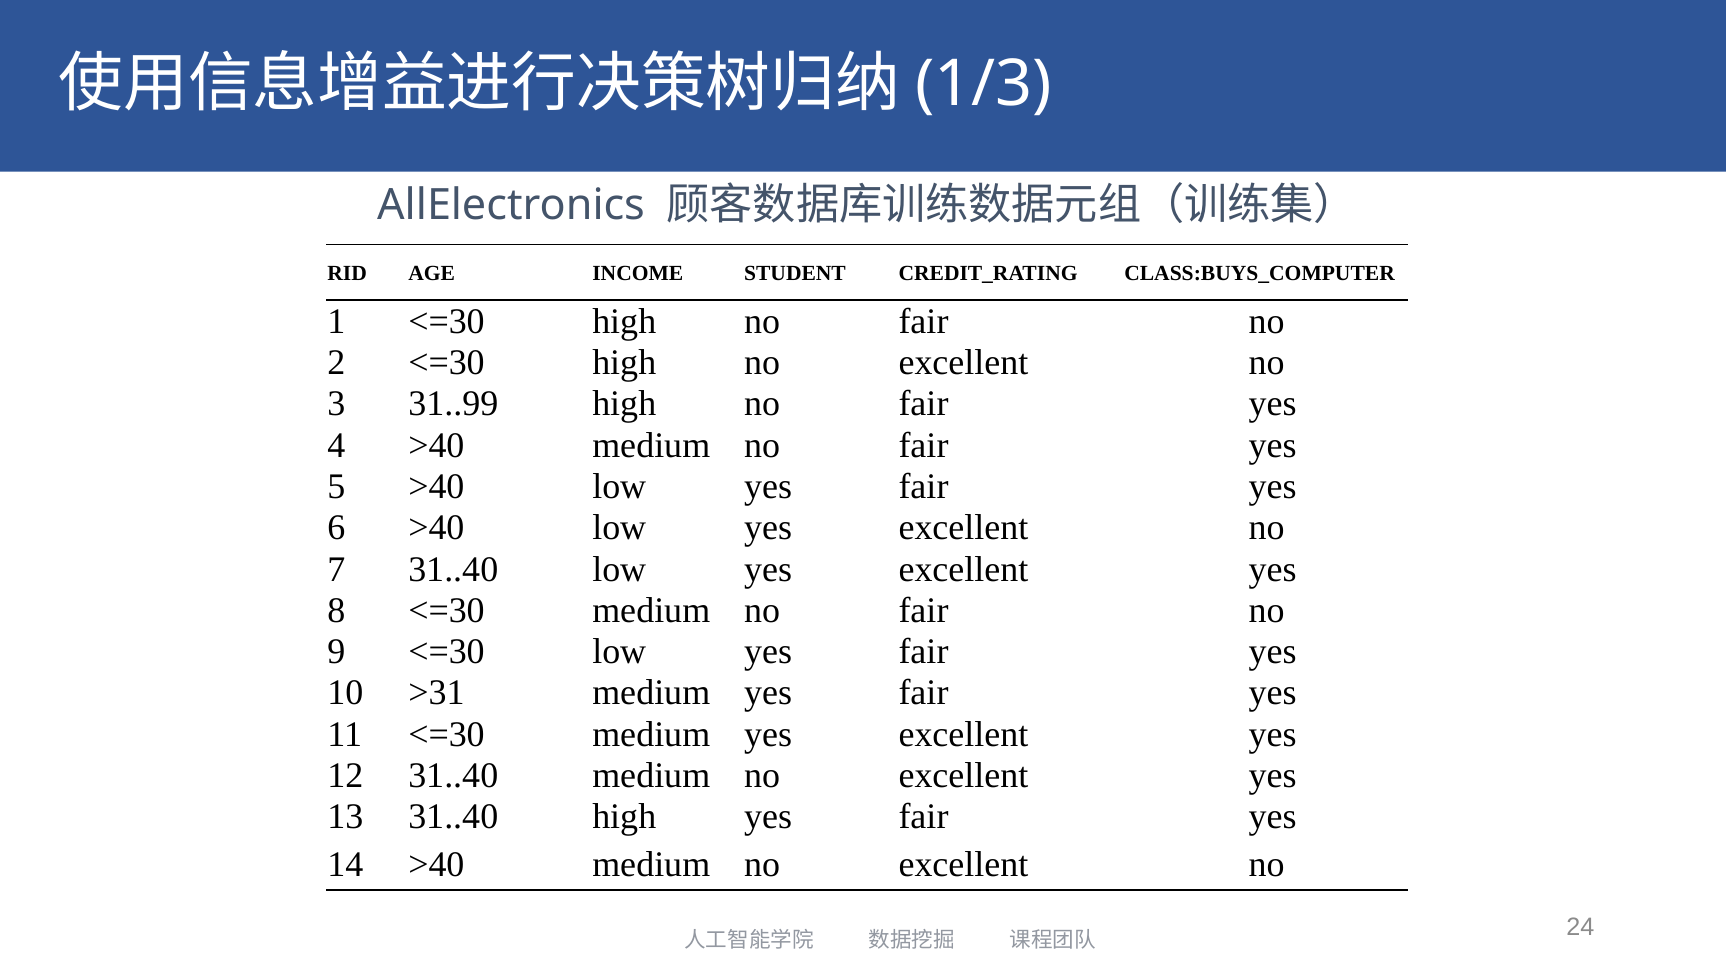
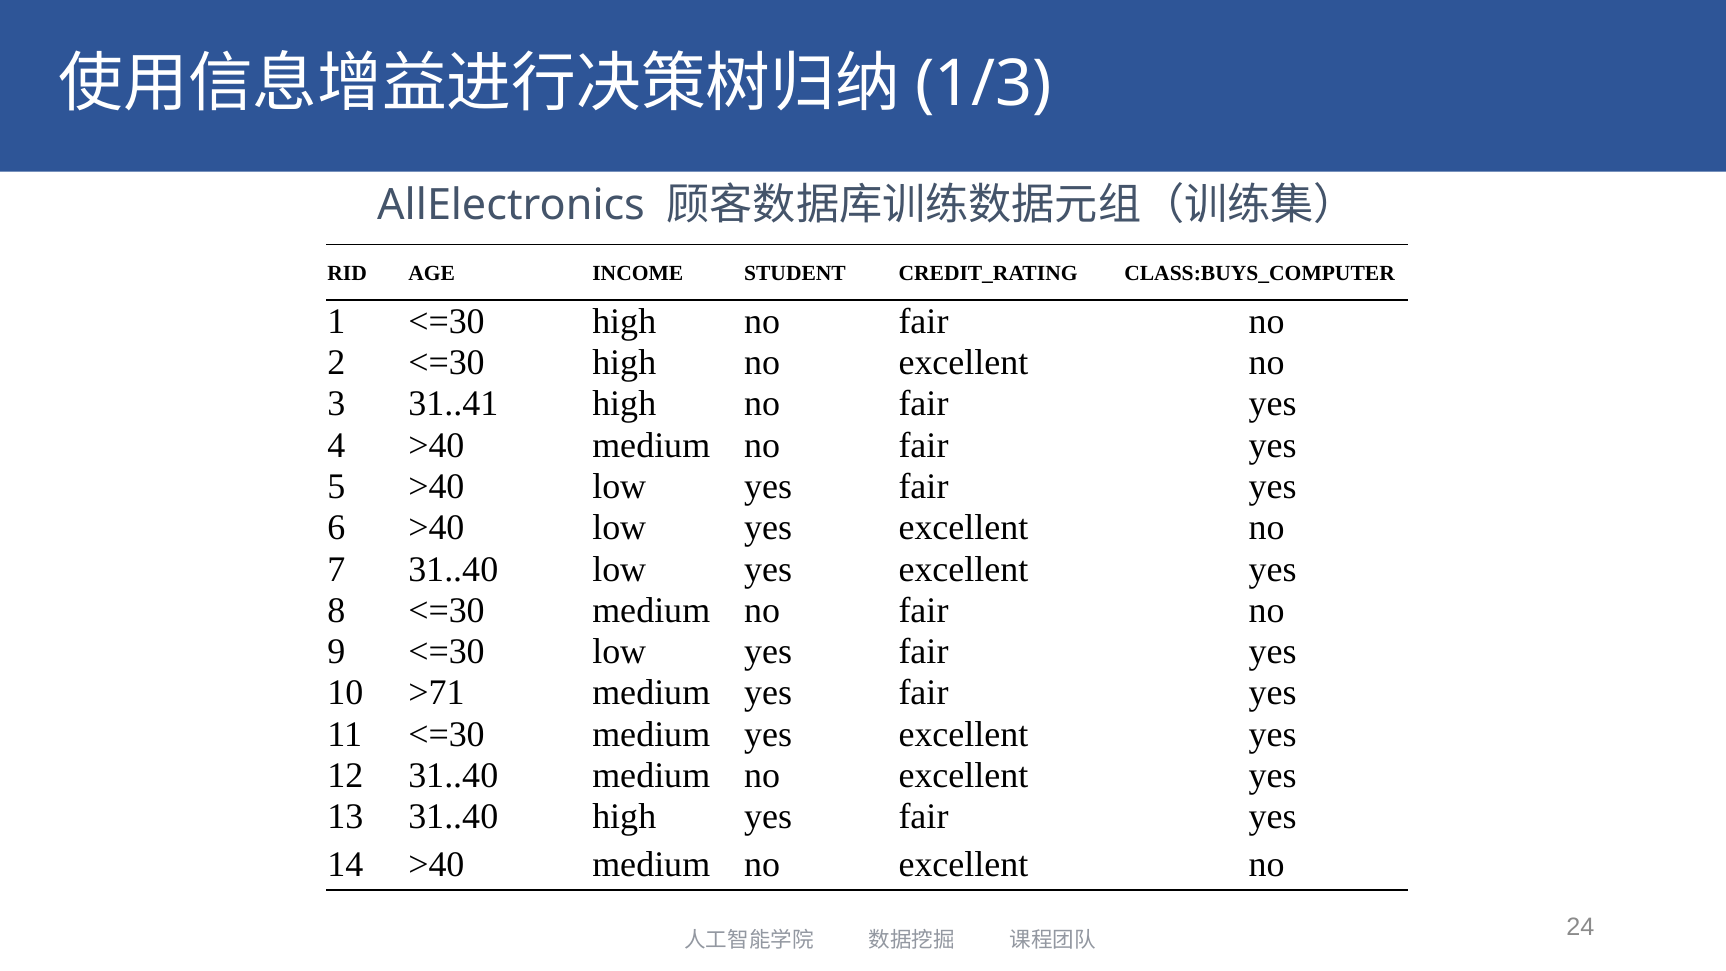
31..99: 31..99 -> 31..41
>31: >31 -> >71
